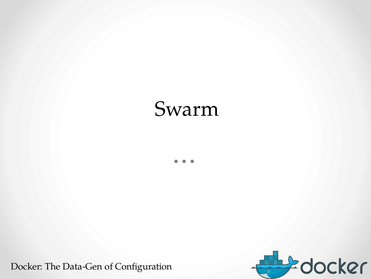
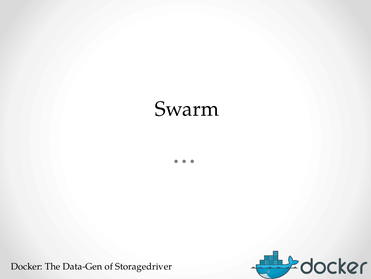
Configuration: Configuration -> Storagedriver
